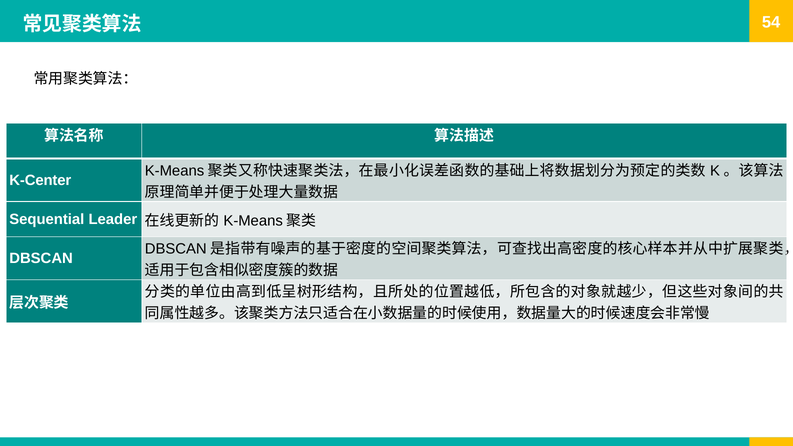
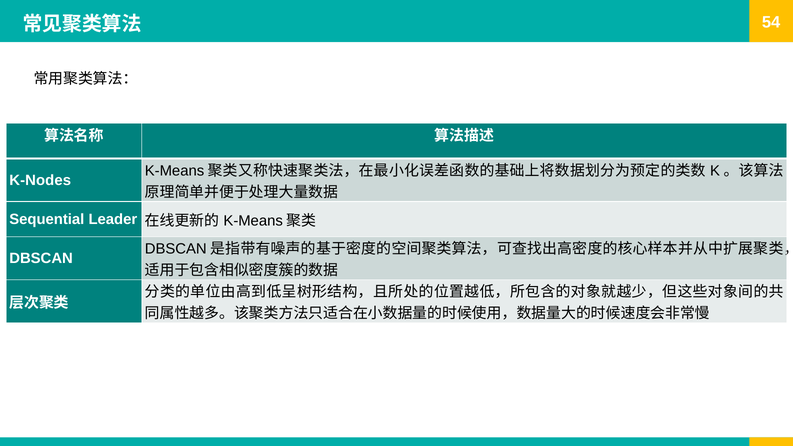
K-Center: K-Center -> K-Nodes
